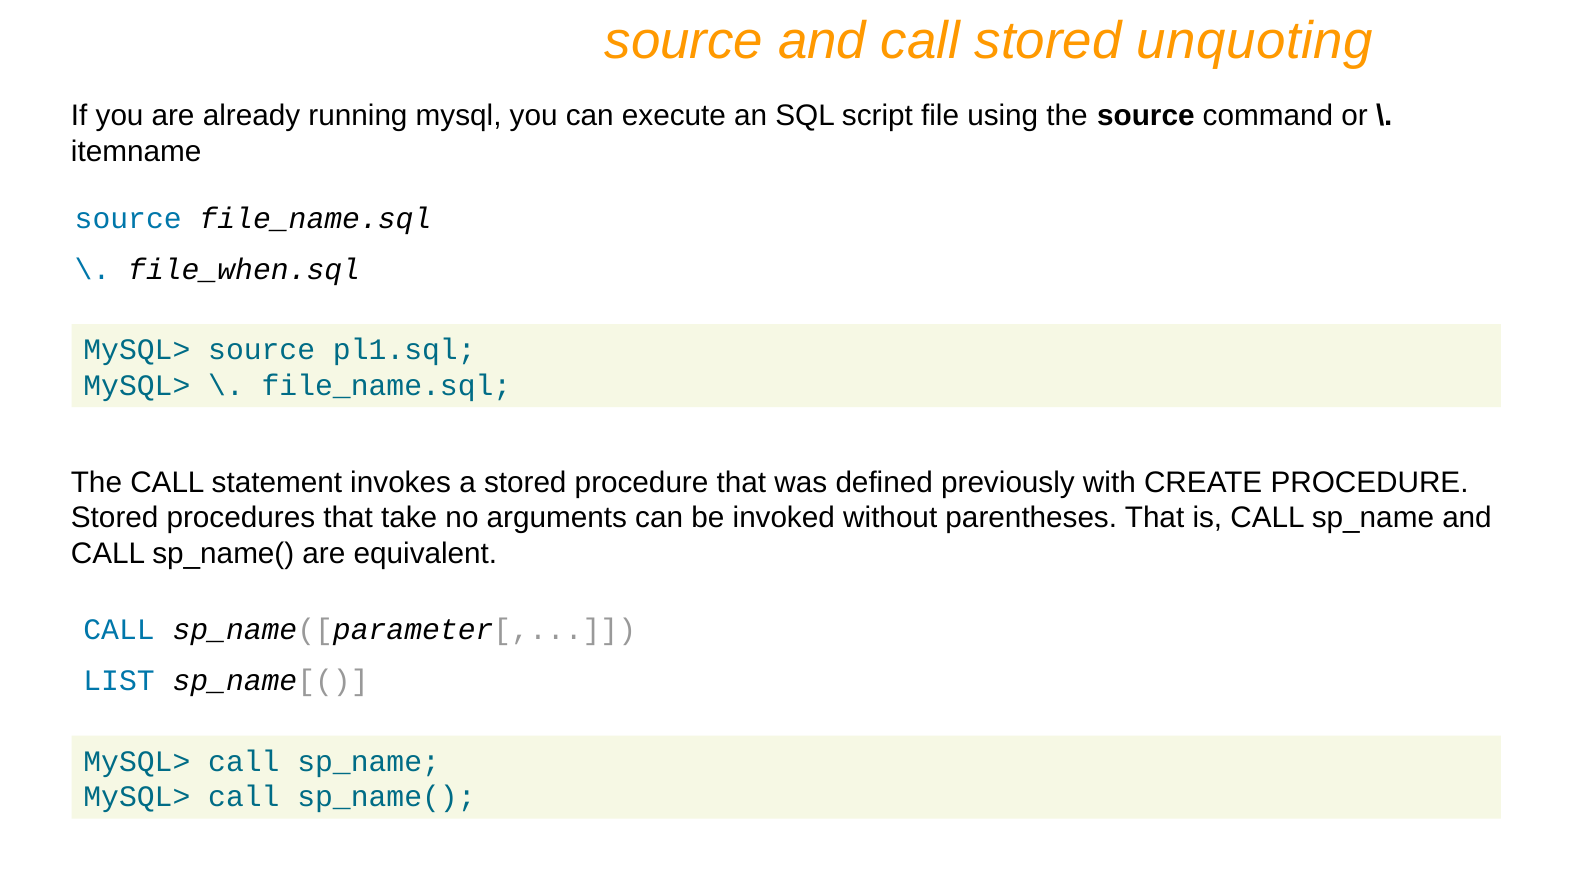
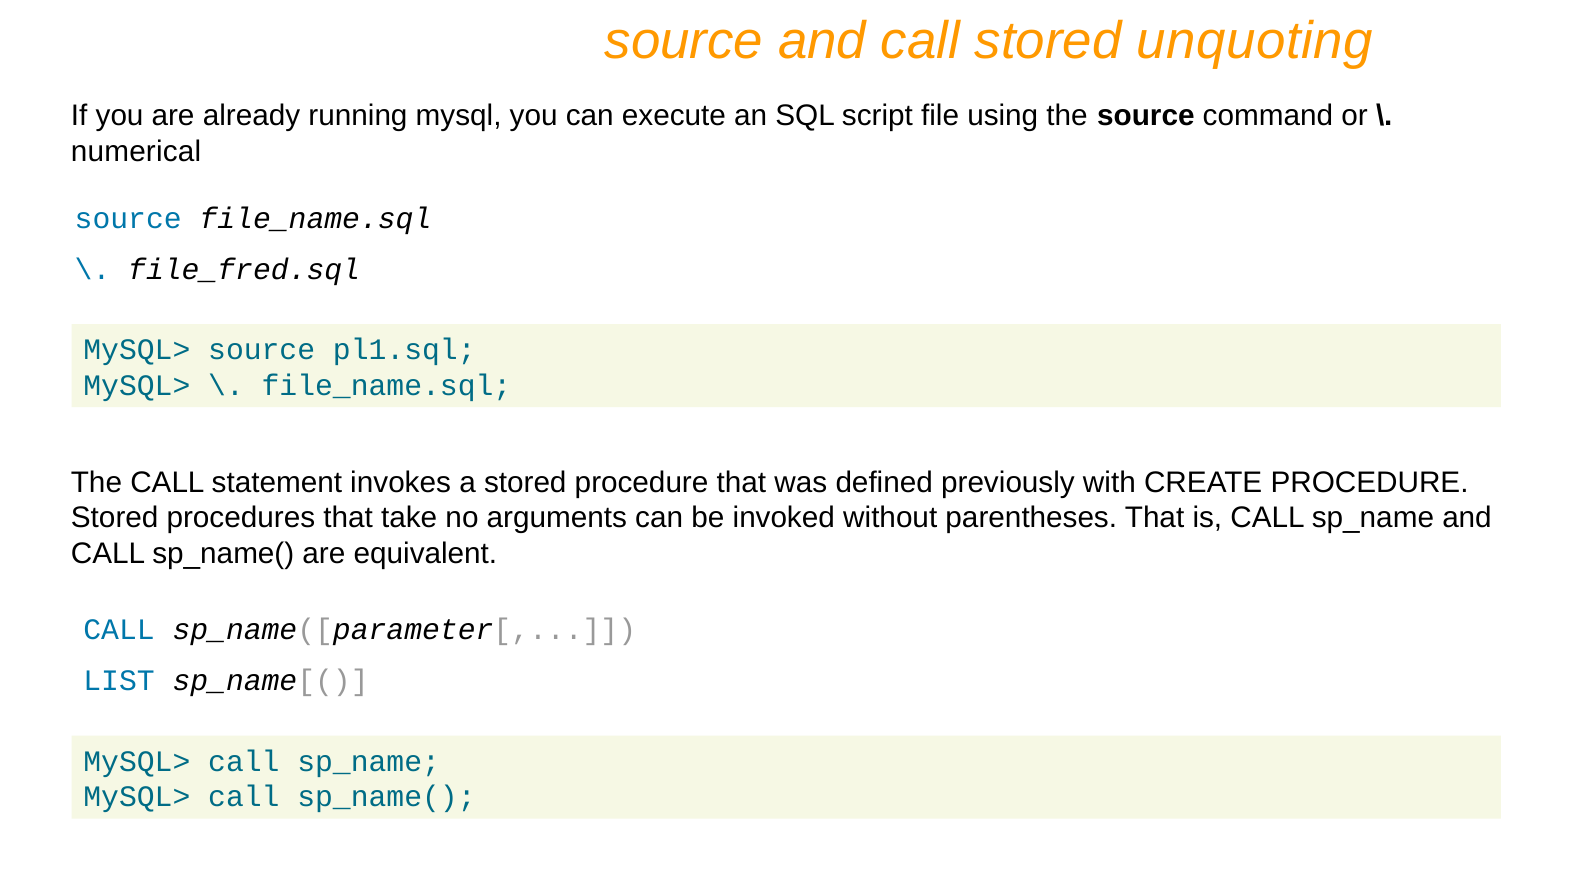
itemname: itemname -> numerical
file_when.sql: file_when.sql -> file_fred.sql
